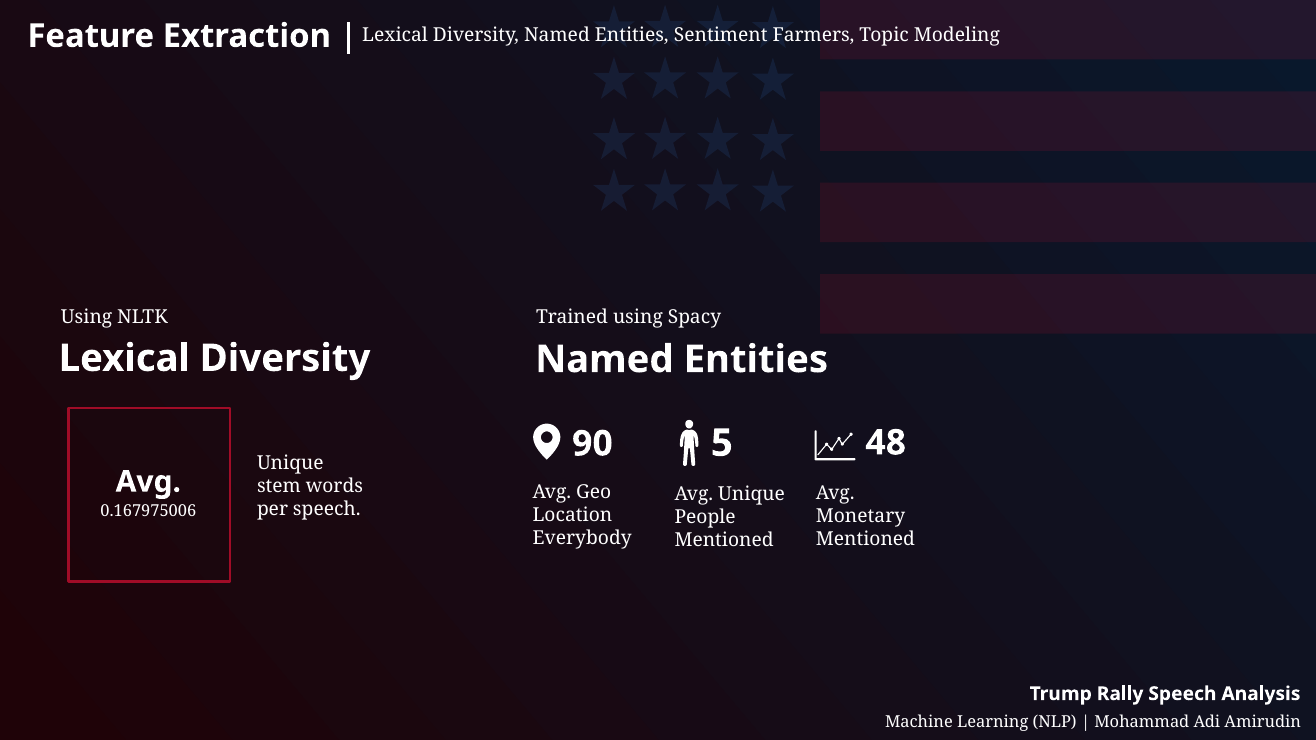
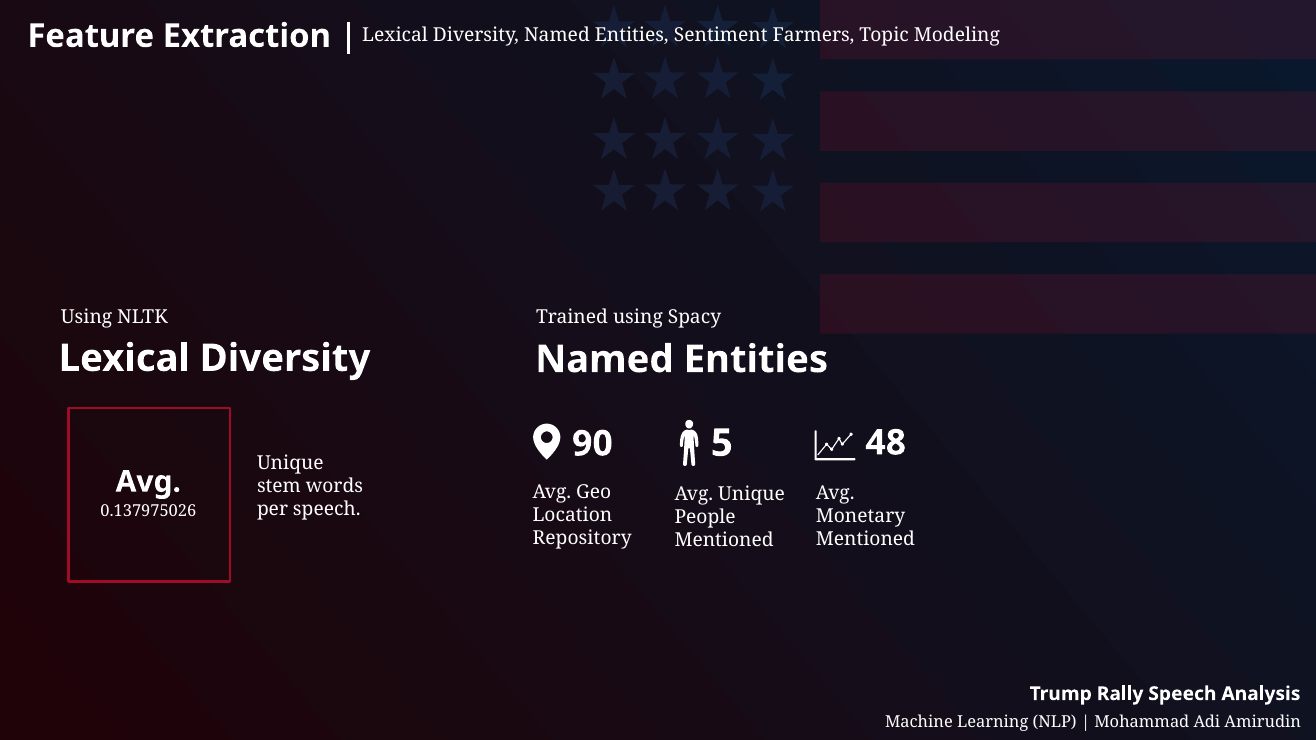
0.167975006: 0.167975006 -> 0.137975026
Everybody: Everybody -> Repository
